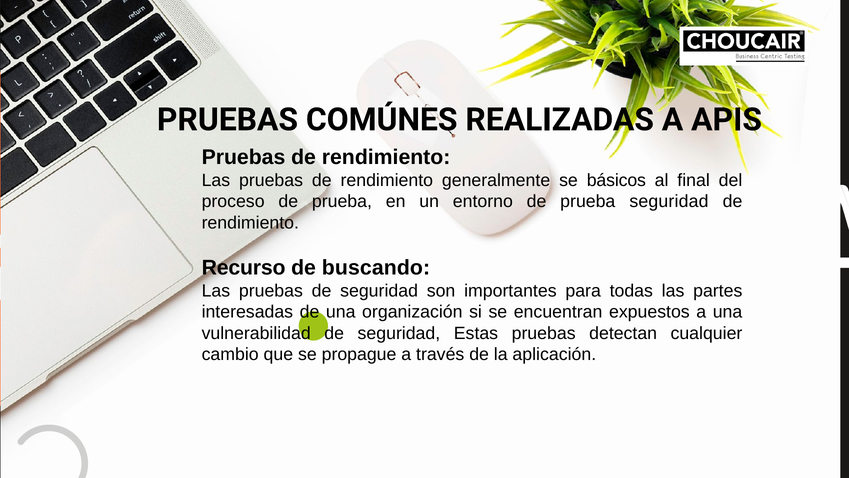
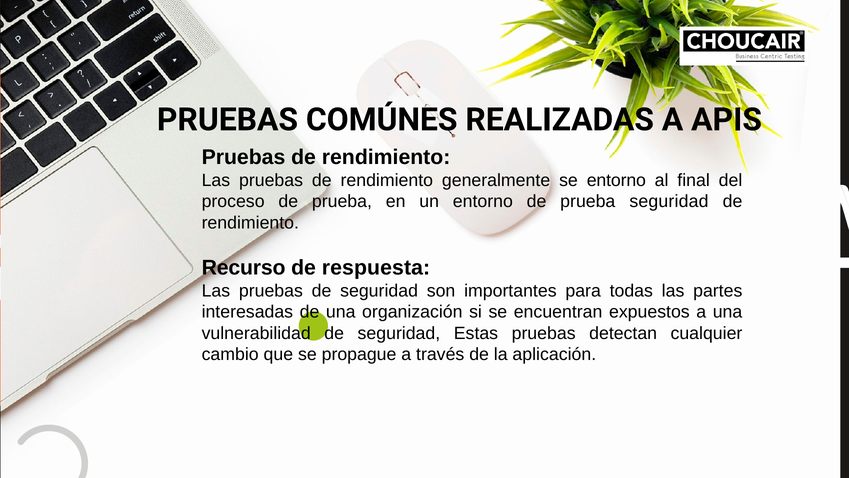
se básicos: básicos -> entorno
buscando: buscando -> respuesta
